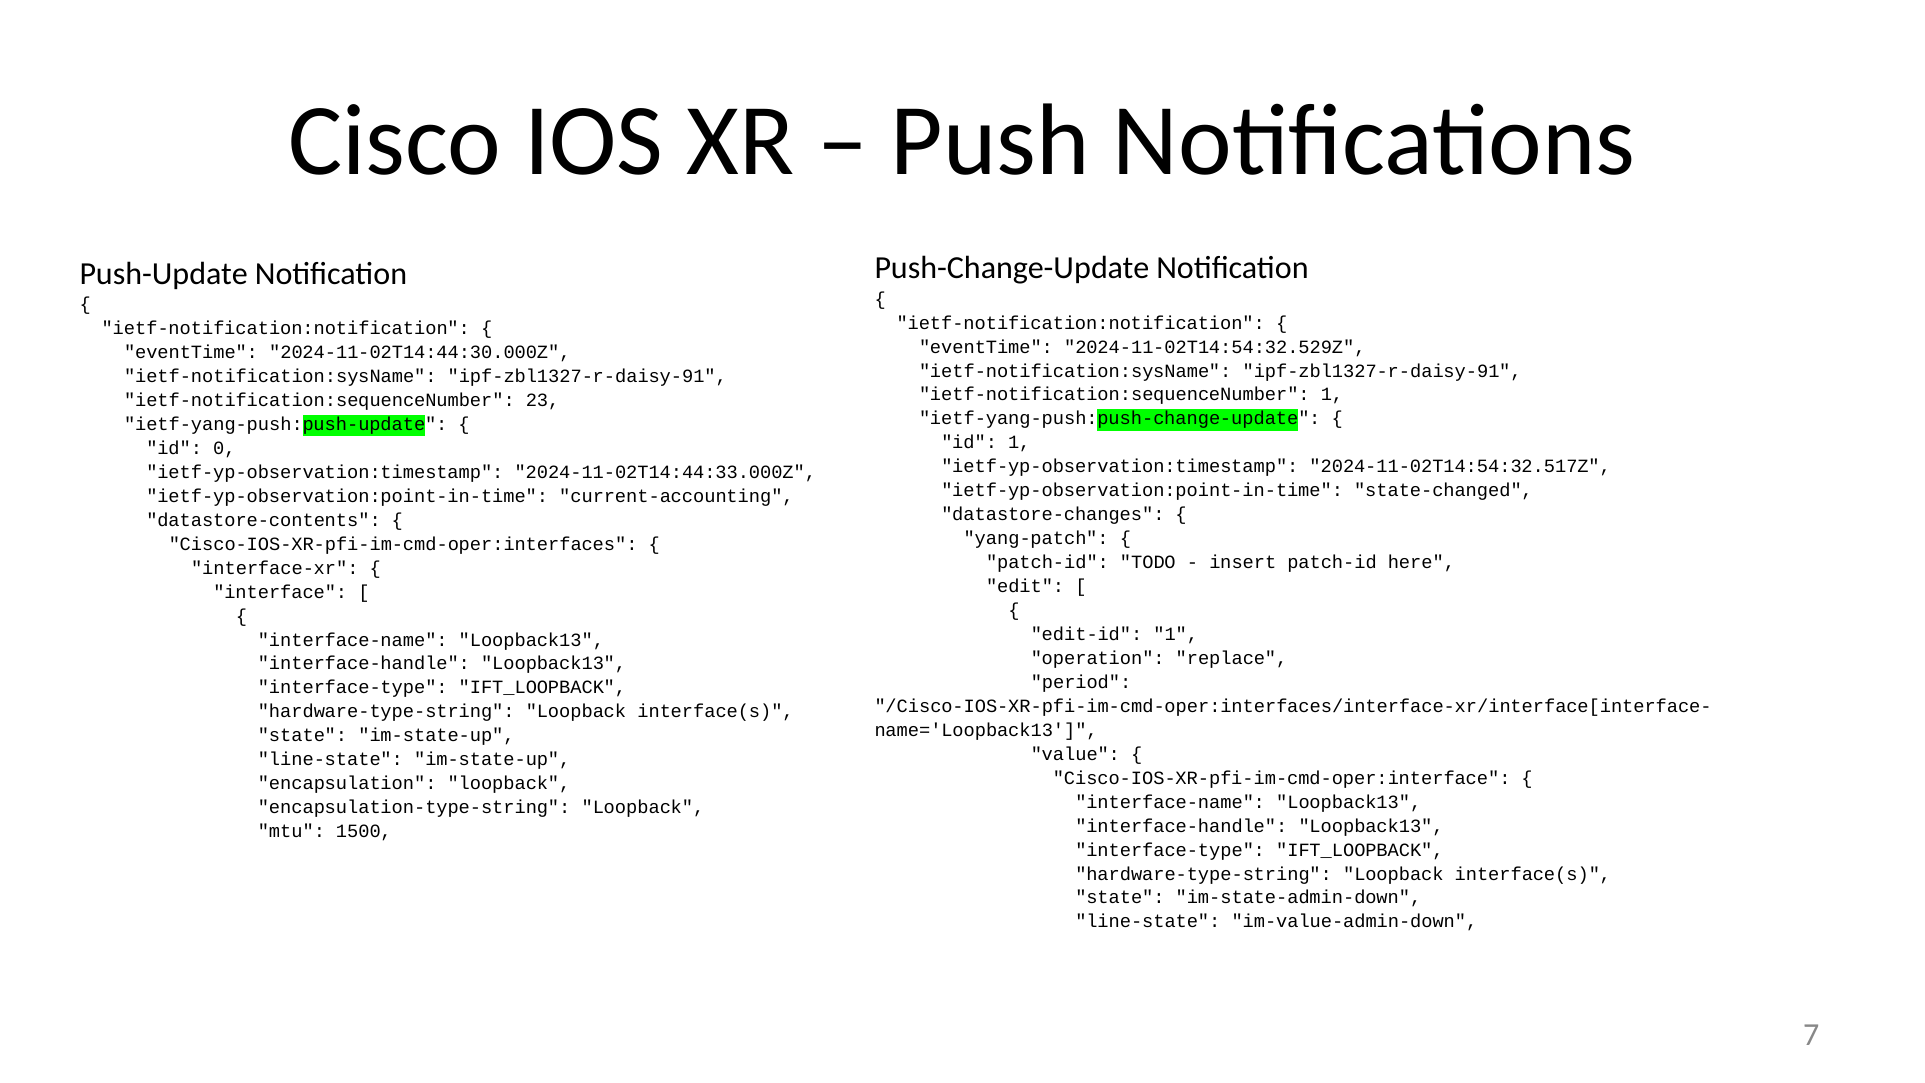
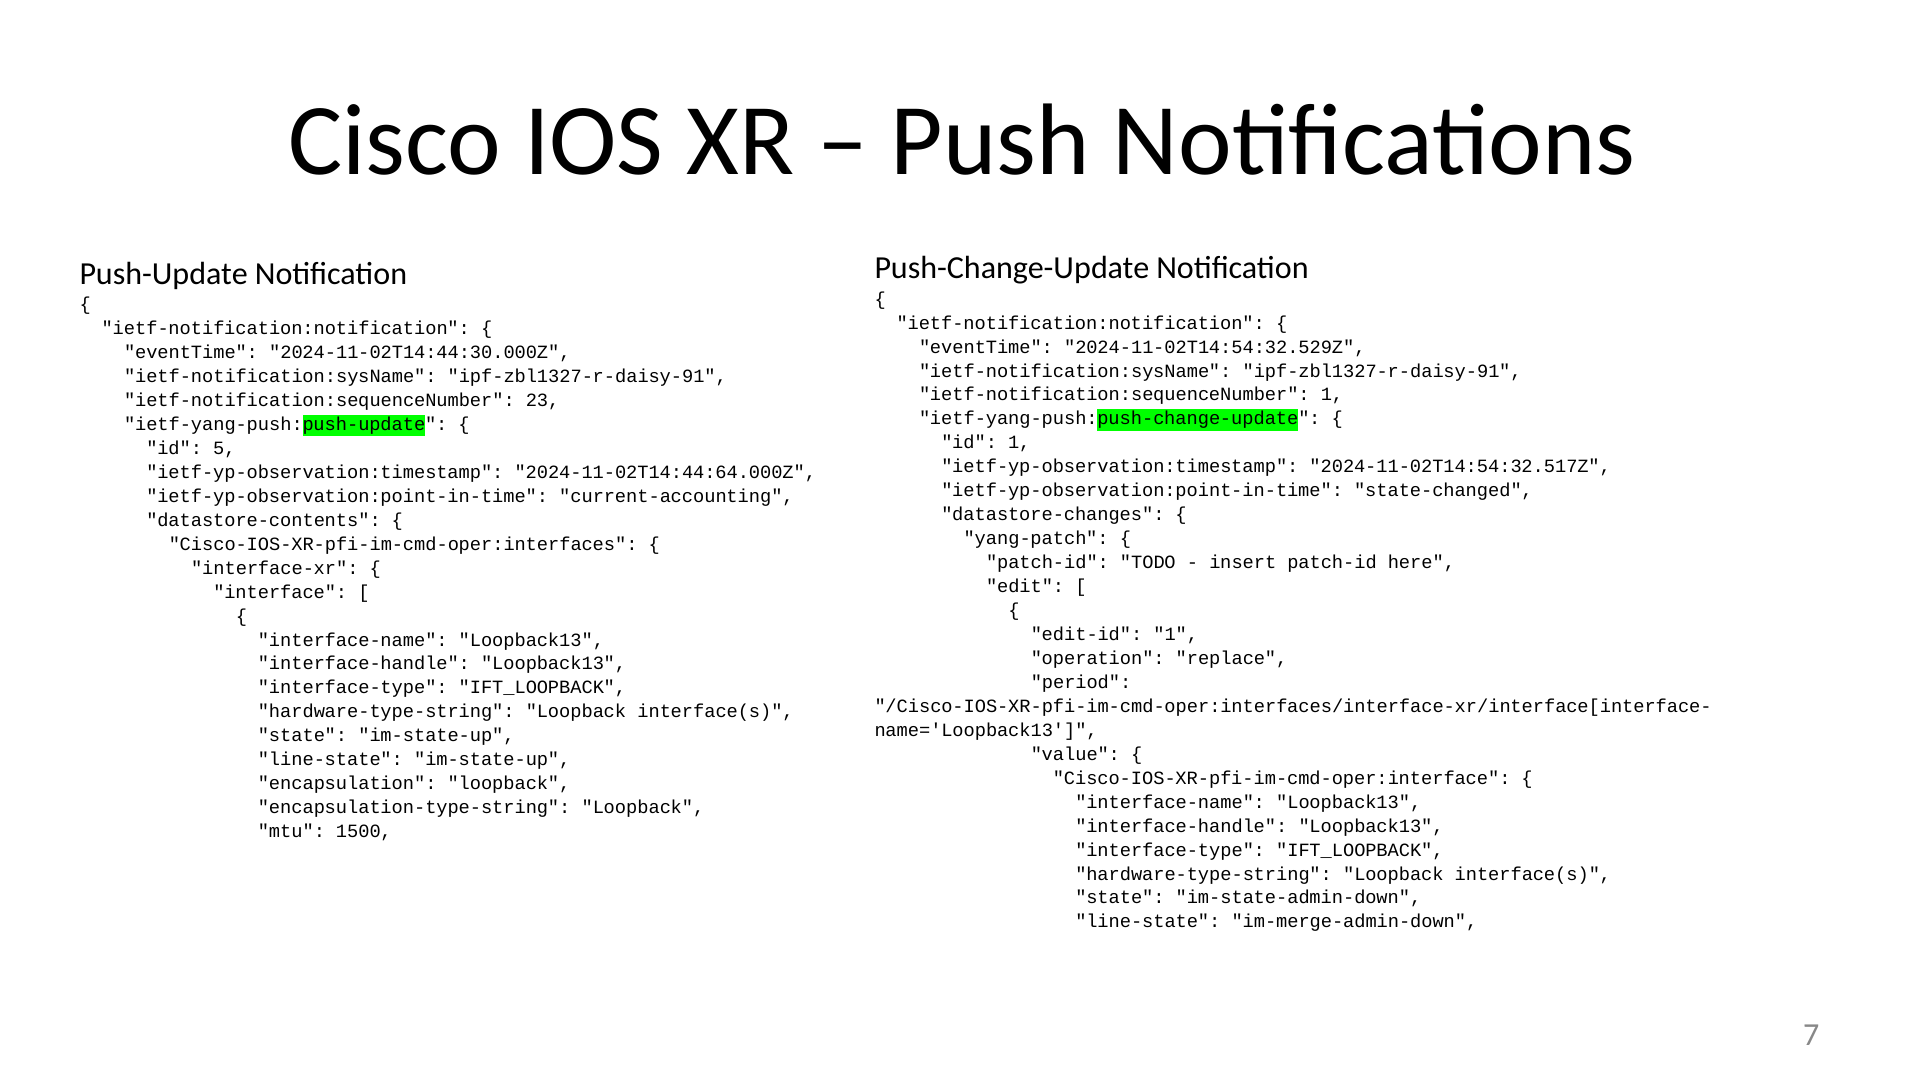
0: 0 -> 5
2024-11-02T14:44:33.000Z: 2024-11-02T14:44:33.000Z -> 2024-11-02T14:44:64.000Z
im-value-admin-down: im-value-admin-down -> im-merge-admin-down
